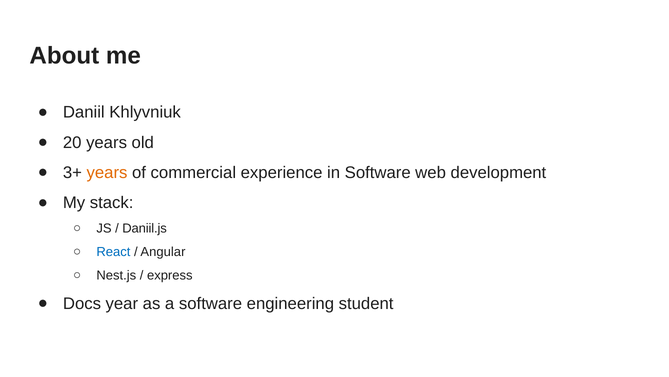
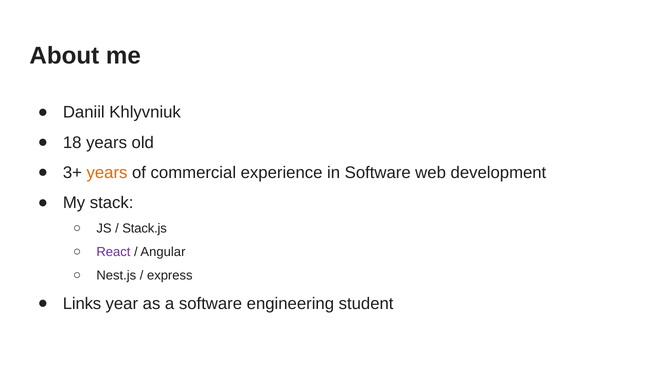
20: 20 -> 18
Daniil.js: Daniil.js -> Stack.js
React colour: blue -> purple
Docs: Docs -> Links
